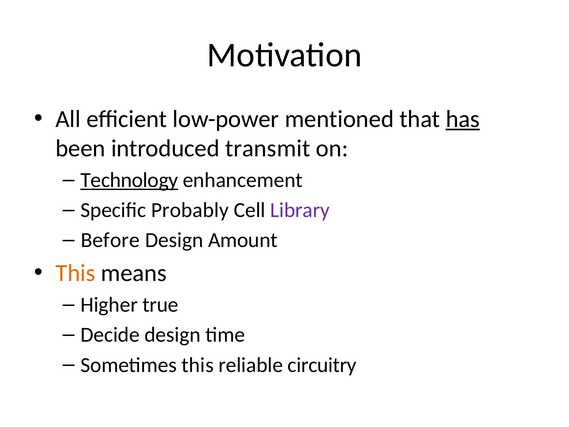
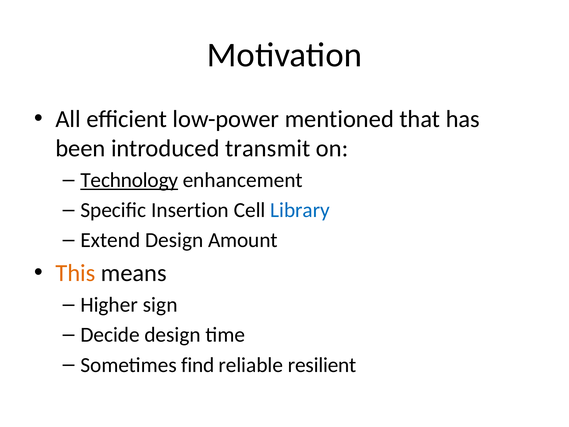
has underline: present -> none
Probably: Probably -> Insertion
Library colour: purple -> blue
Before: Before -> Extend
true: true -> sign
Sometimes this: this -> find
circuitry: circuitry -> resilient
